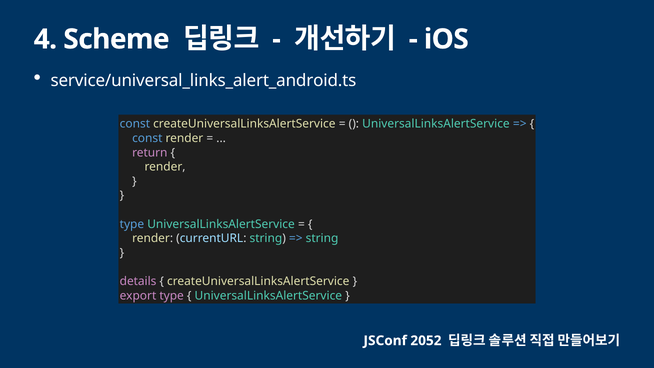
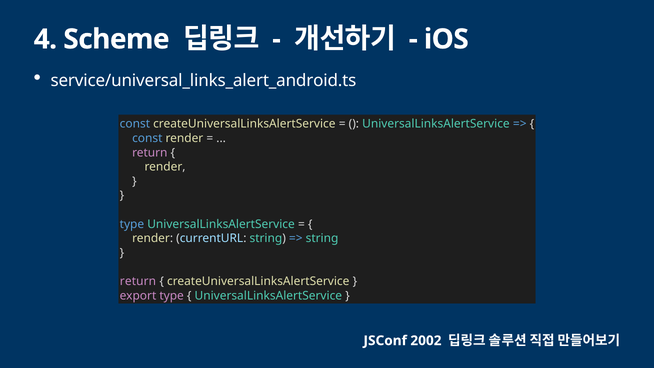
details at (138, 281): details -> return
2052: 2052 -> 2002
